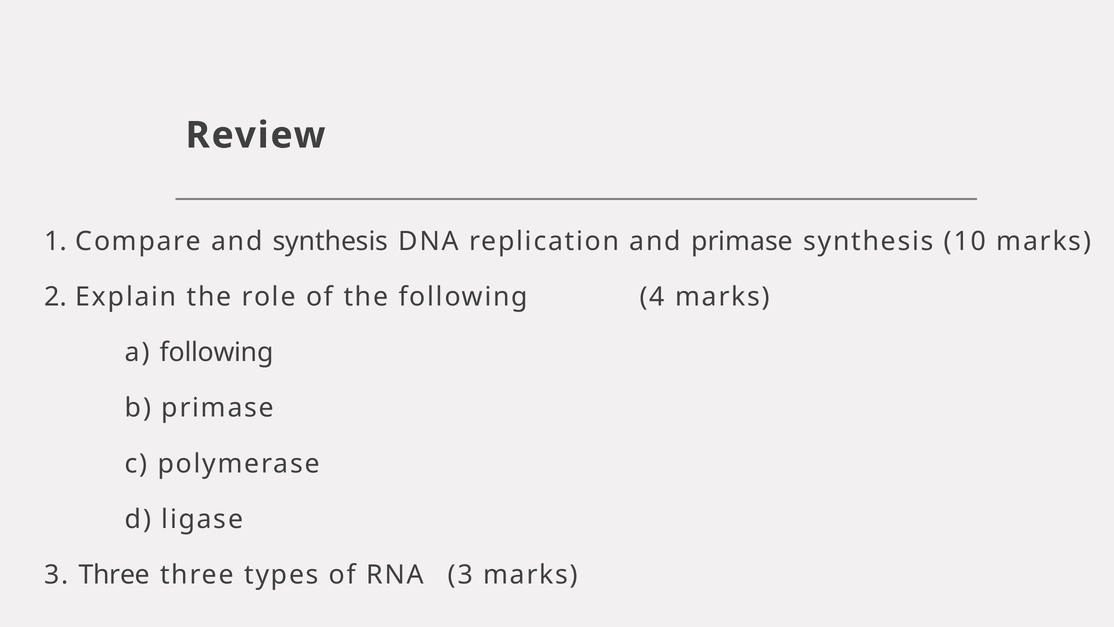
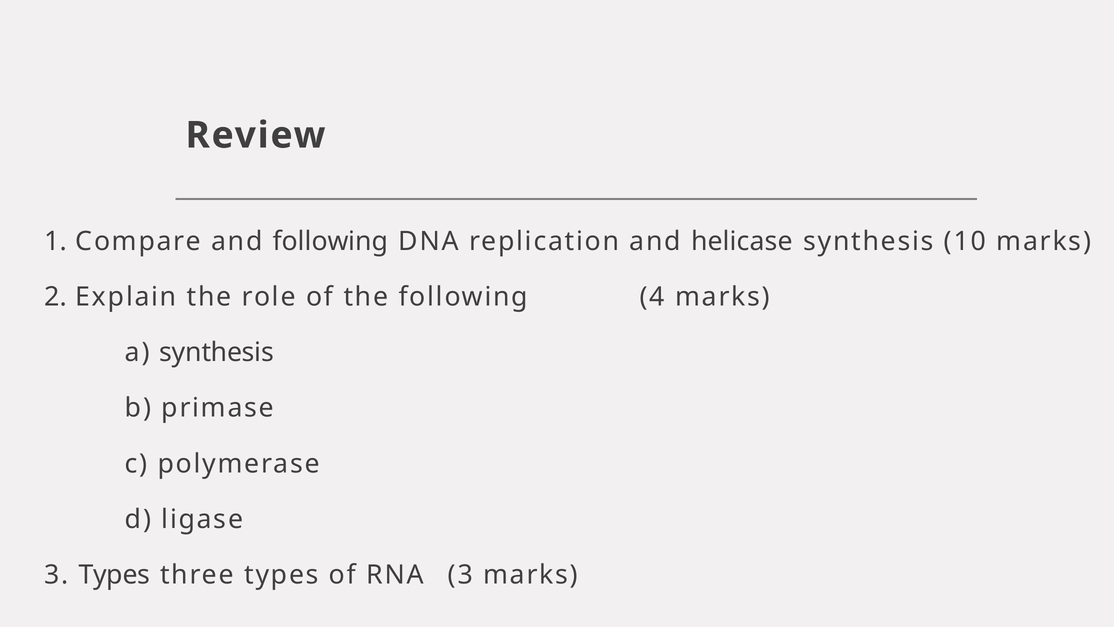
and synthesis: synthesis -> following
and primase: primase -> helicase
a following: following -> synthesis
3 Three: Three -> Types
